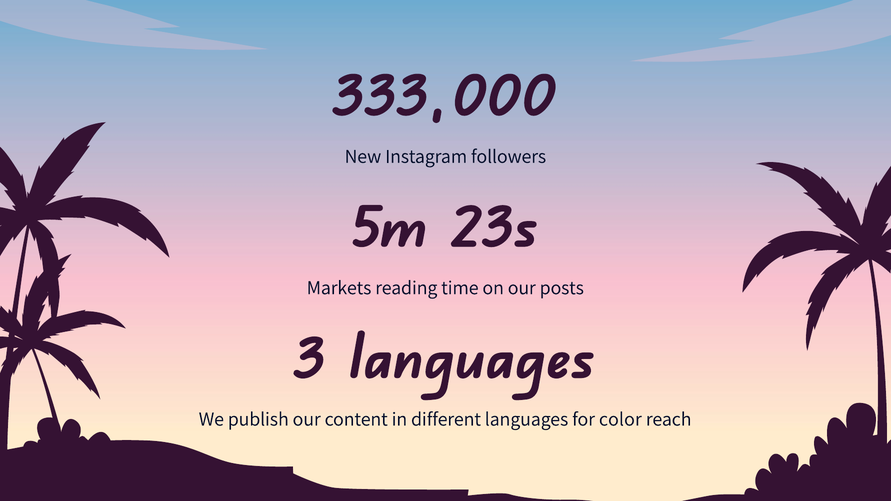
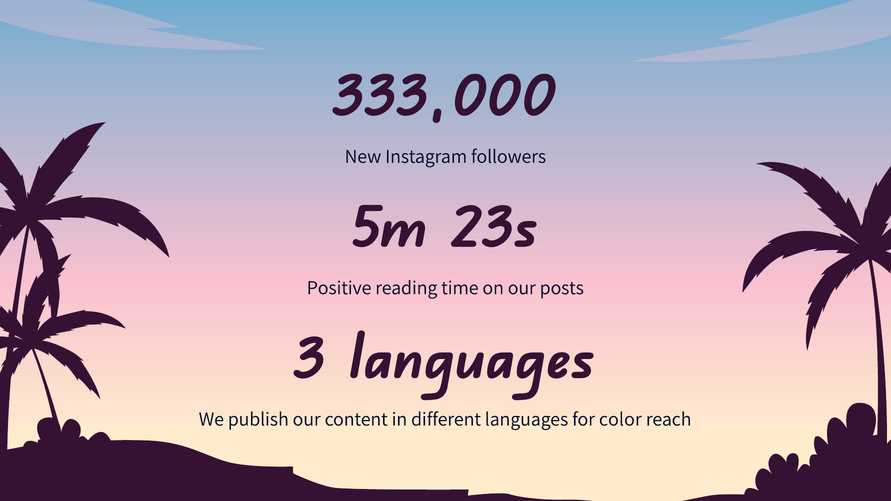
Markets: Markets -> Positive
